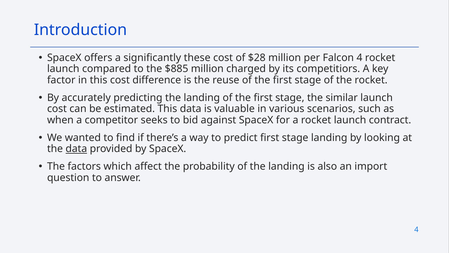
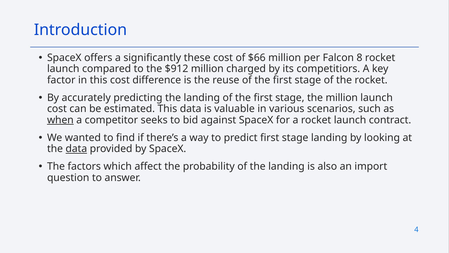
$28: $28 -> $66
Falcon 4: 4 -> 8
$885: $885 -> $912
the similar: similar -> million
when underline: none -> present
